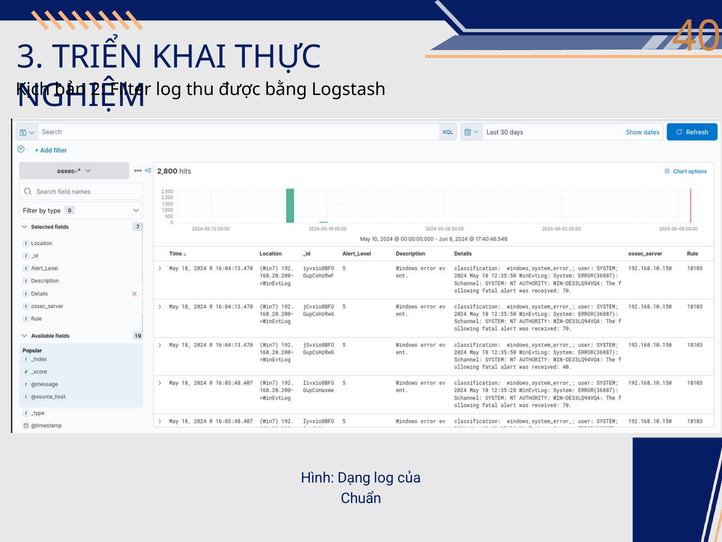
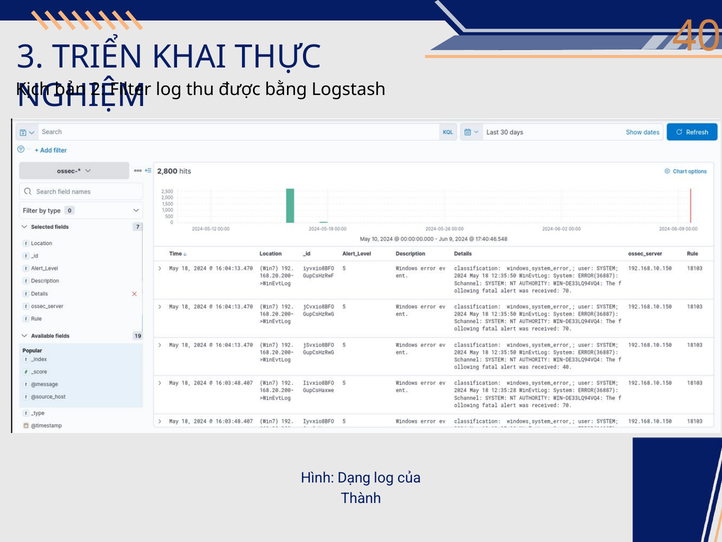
Chuẩn: Chuẩn -> Thành
